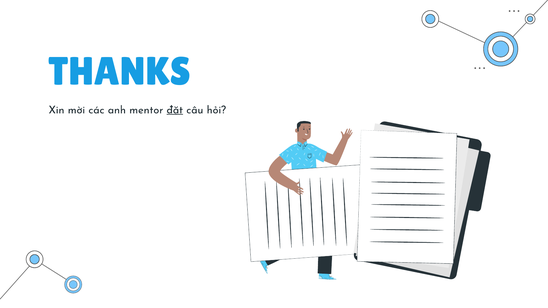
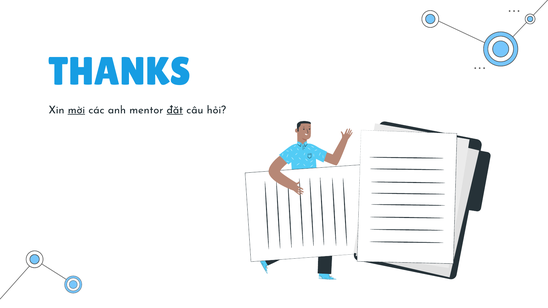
mời underline: none -> present
